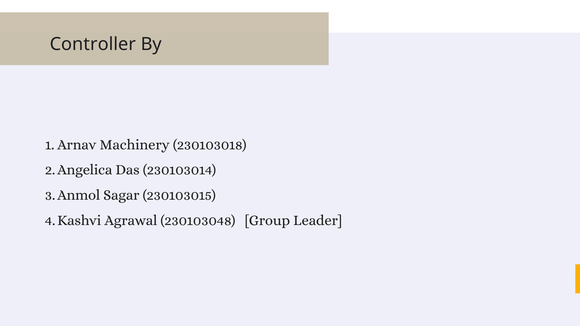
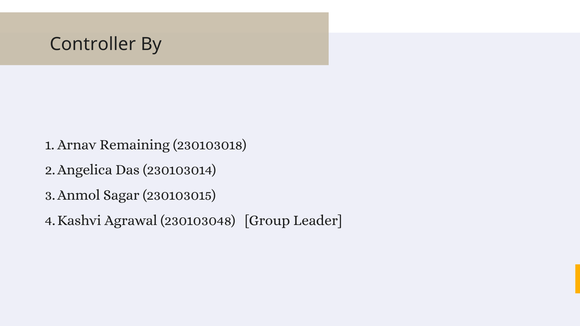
Machinery: Machinery -> Remaining
